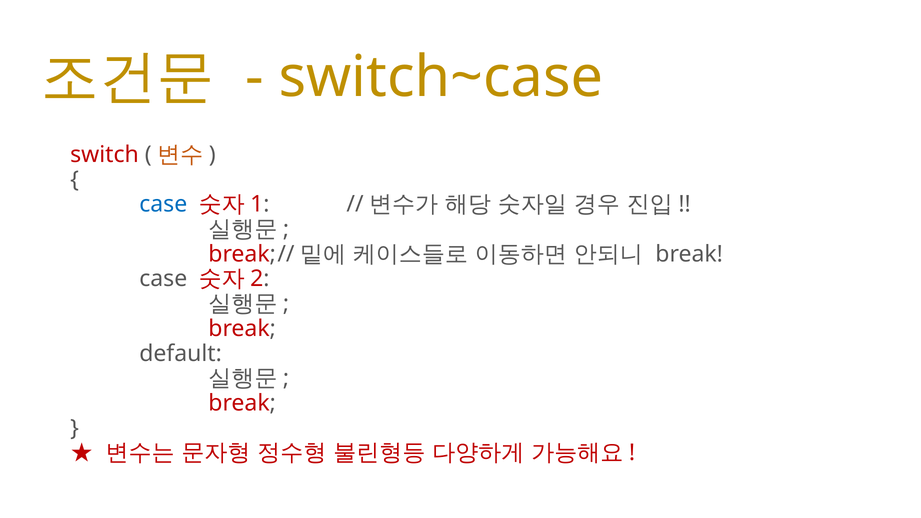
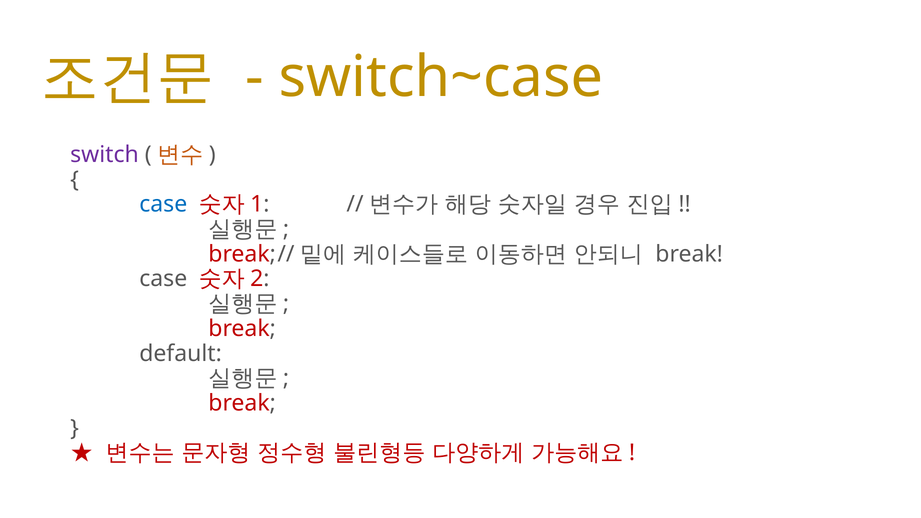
switch colour: red -> purple
